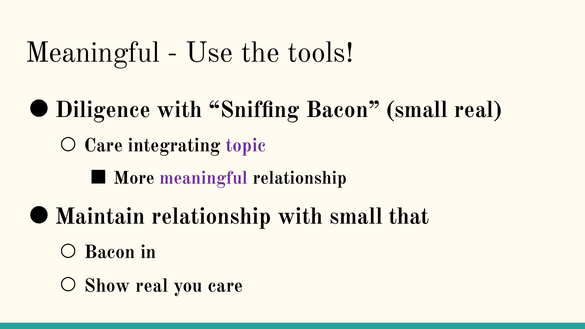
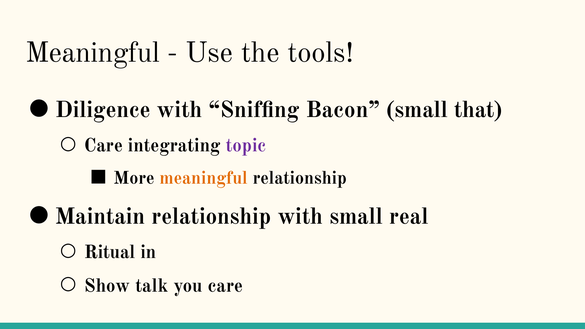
small real: real -> that
meaningful at (204, 178) colour: purple -> orange
that: that -> real
Bacon at (110, 252): Bacon -> Ritual
Show real: real -> talk
